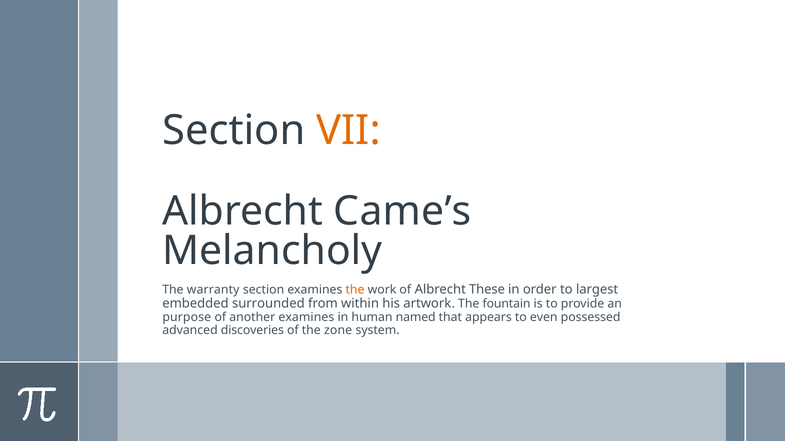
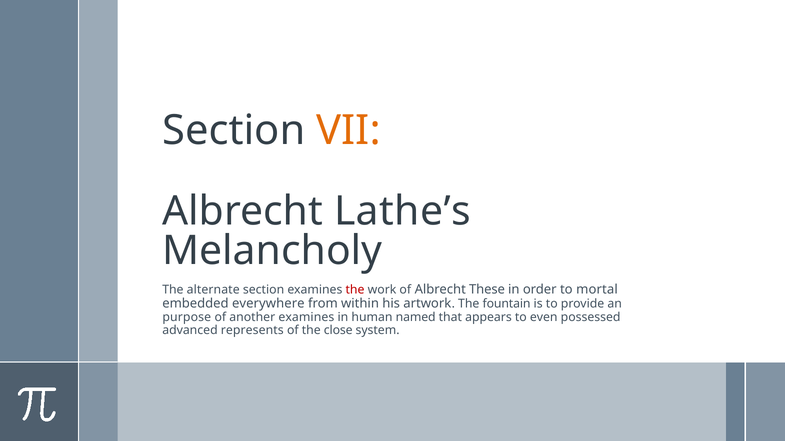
Came’s: Came’s -> Lathe’s
warranty: warranty -> alternate
the at (355, 290) colour: orange -> red
largest: largest -> mortal
surrounded: surrounded -> everywhere
discoveries: discoveries -> represents
zone: zone -> close
